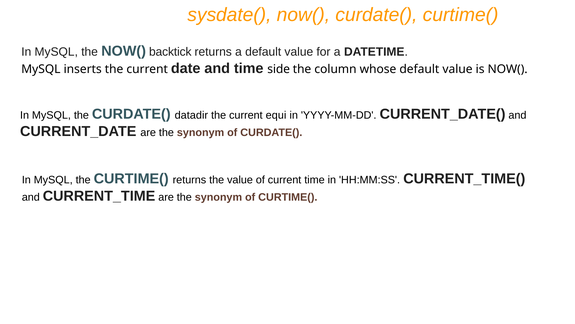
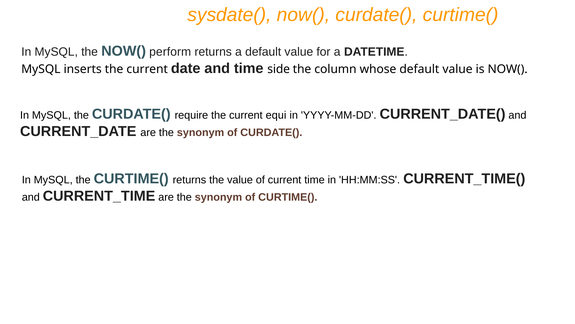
backtick: backtick -> perform
datadir: datadir -> require
